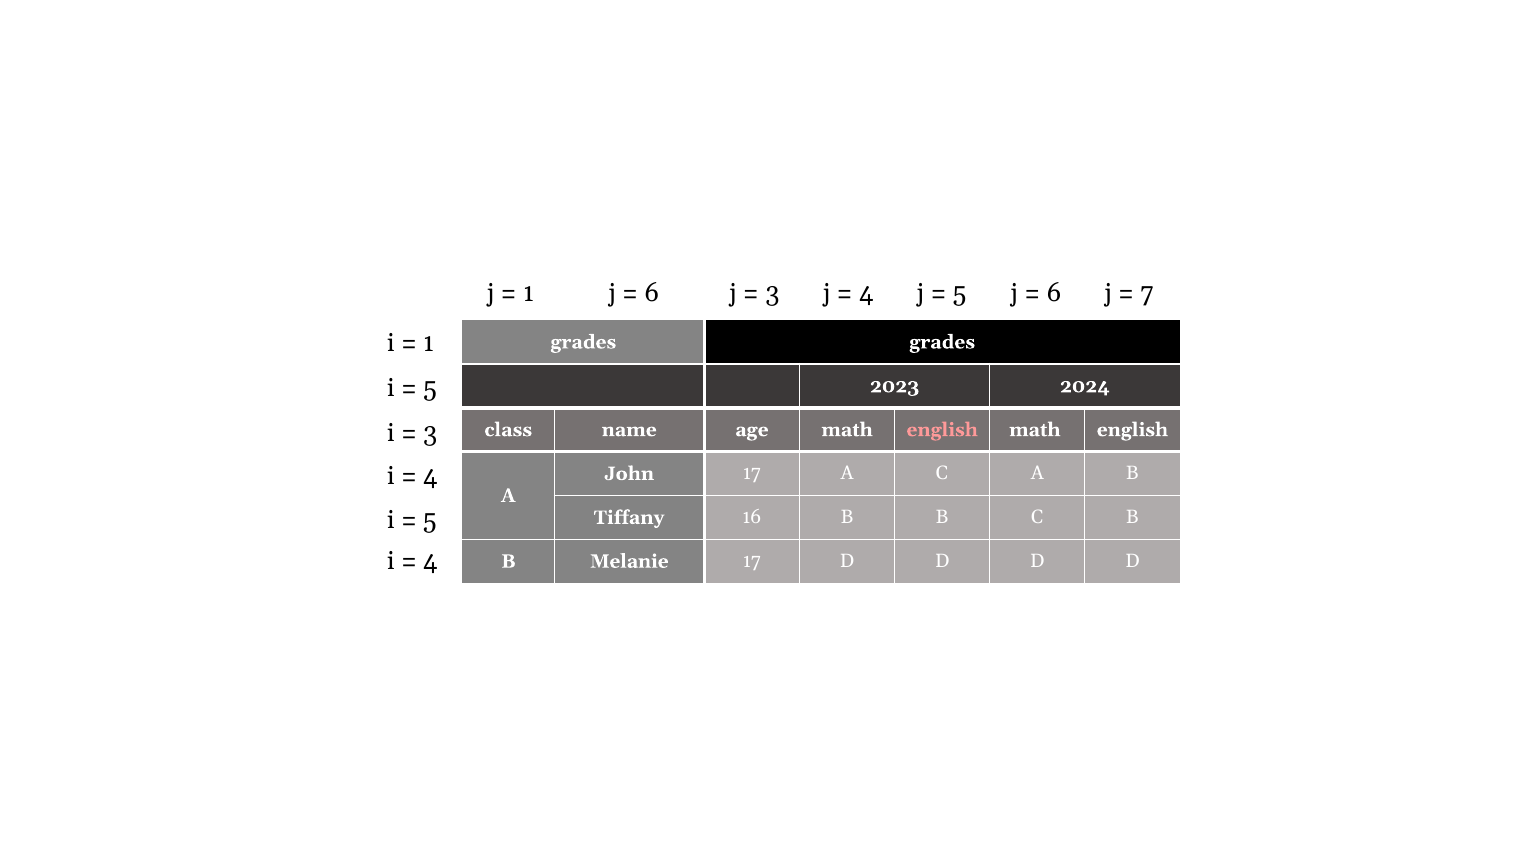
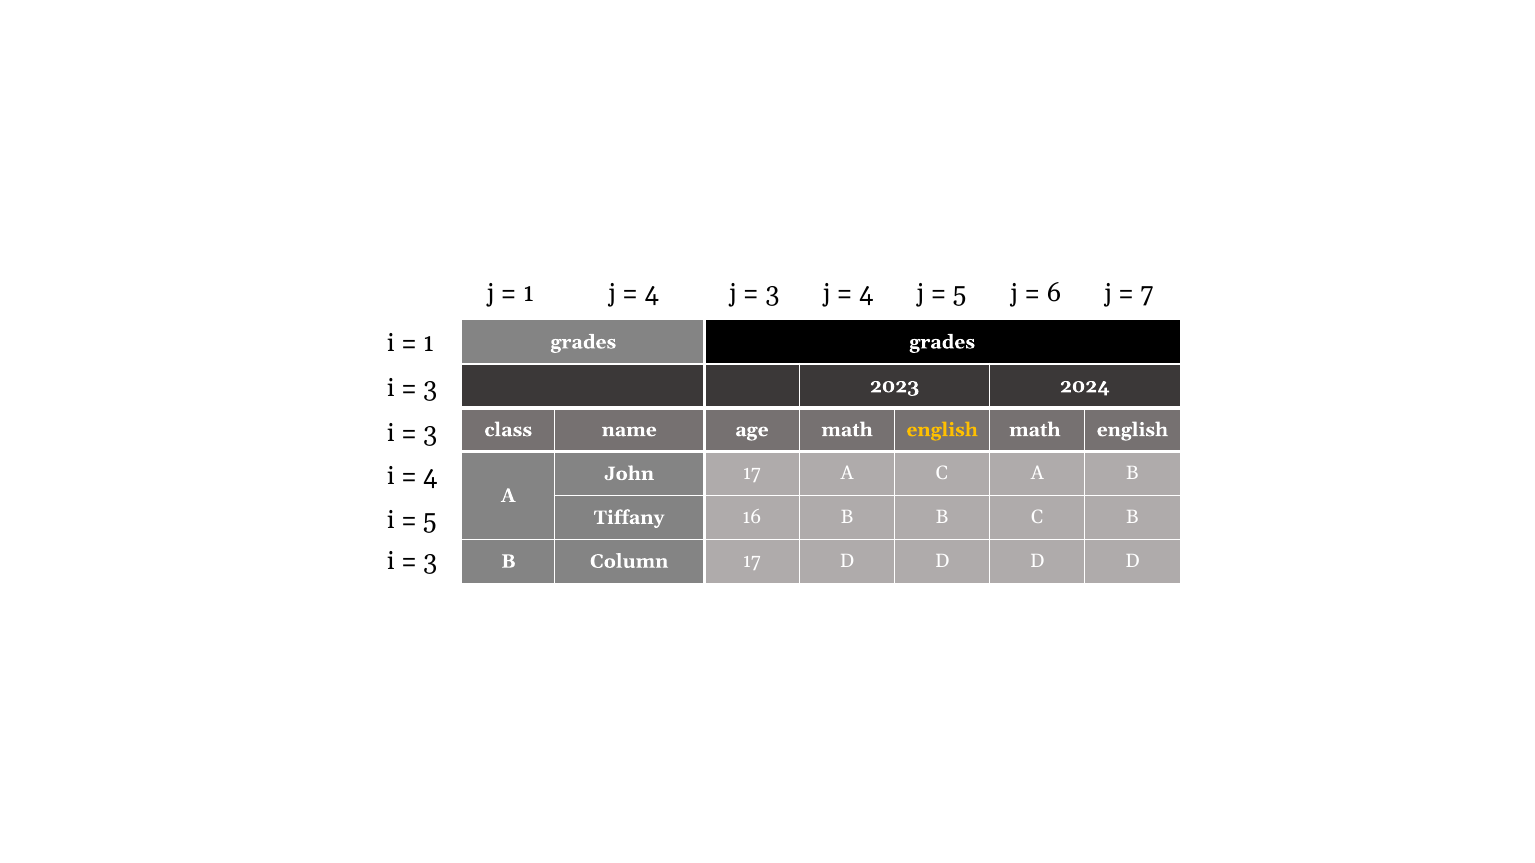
6 at (652, 293): 6 -> 4
5 at (430, 388): 5 -> 3
english at (942, 430) colour: pink -> yellow
4 at (430, 561): 4 -> 3
Melanie: Melanie -> Column
